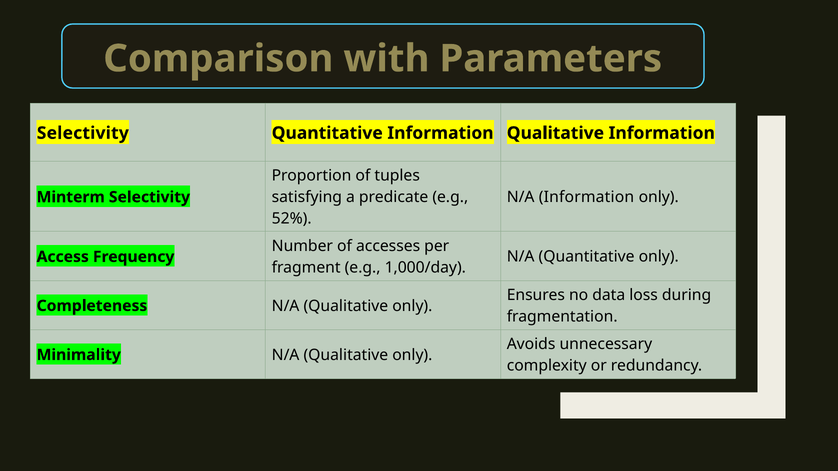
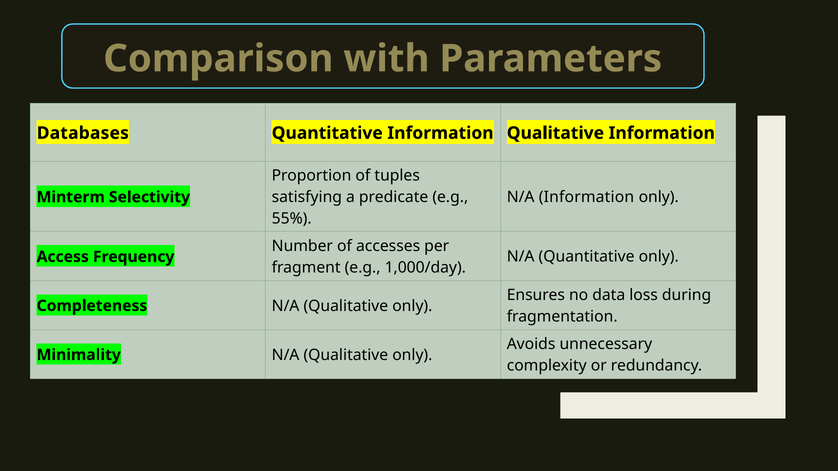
Selectivity at (83, 133): Selectivity -> Databases
52%: 52% -> 55%
